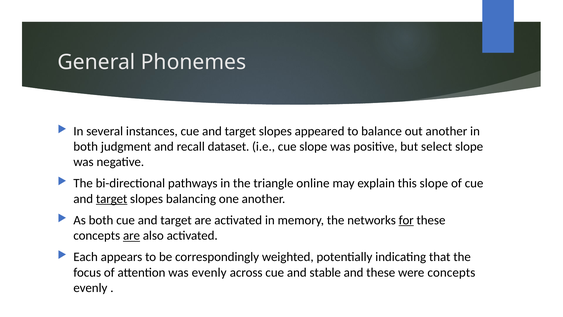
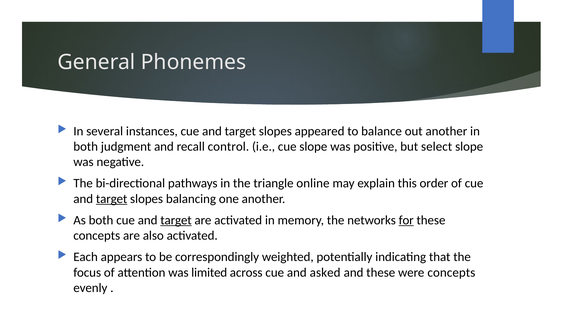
dataset: dataset -> control
this slope: slope -> order
target at (176, 220) underline: none -> present
are at (132, 235) underline: present -> none
was evenly: evenly -> limited
stable: stable -> asked
